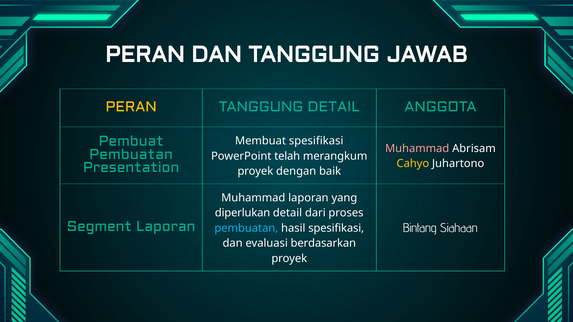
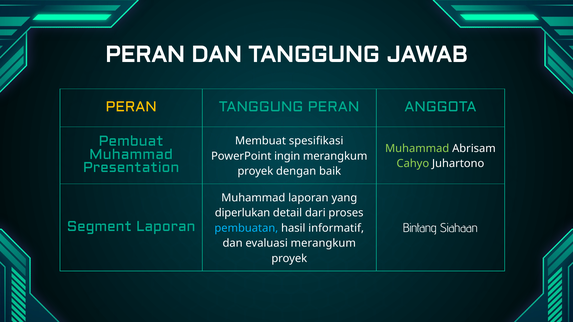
TANGGUNG DETAIL: DETAIL -> PERAN
Muhammad at (417, 149) colour: pink -> light green
Pembuatan at (131, 154): Pembuatan -> Muhammad
telah: telah -> ingin
Cahyo colour: yellow -> light green
hasil spesifikasi: spesifikasi -> informatif
evaluasi berdasarkan: berdasarkan -> merangkum
